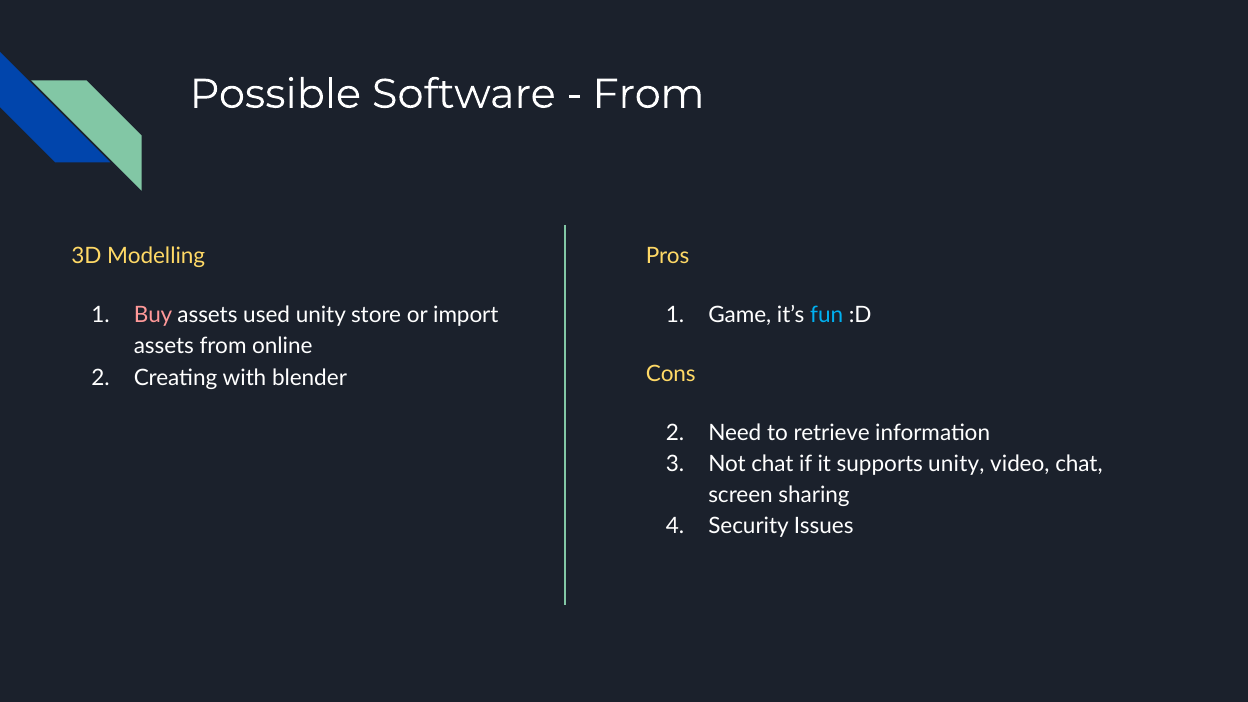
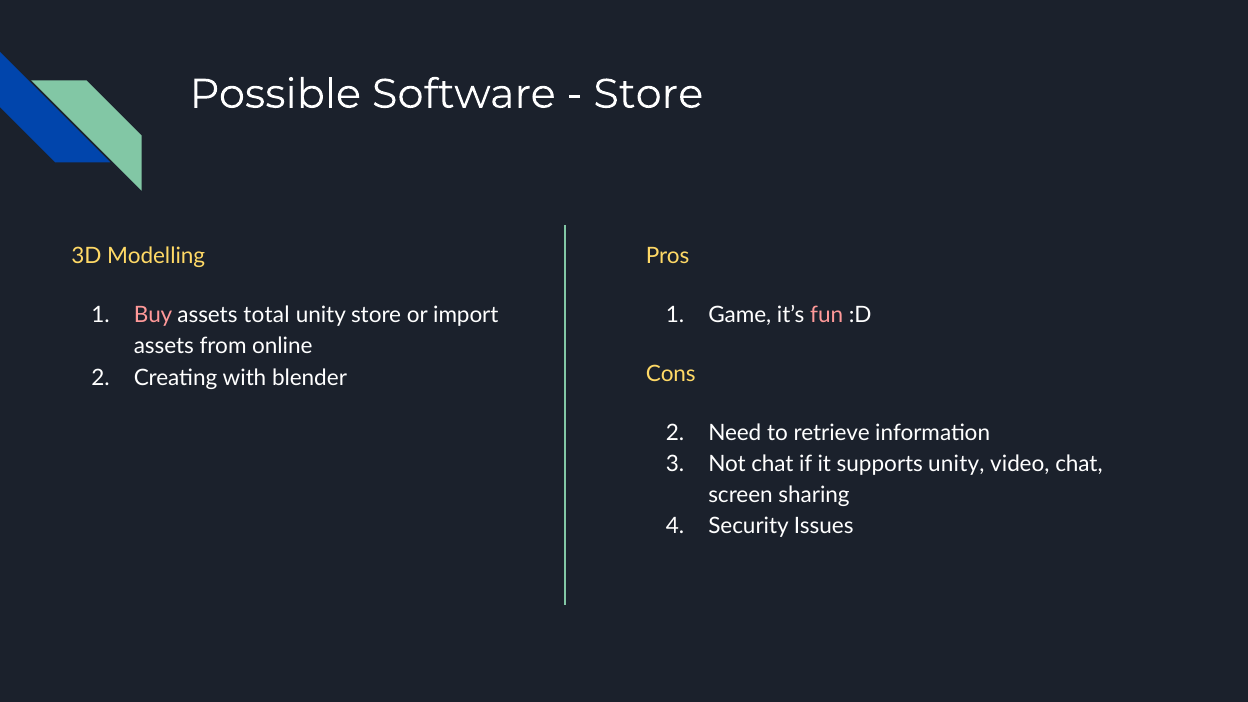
From at (648, 94): From -> Store
used: used -> total
fun colour: light blue -> pink
